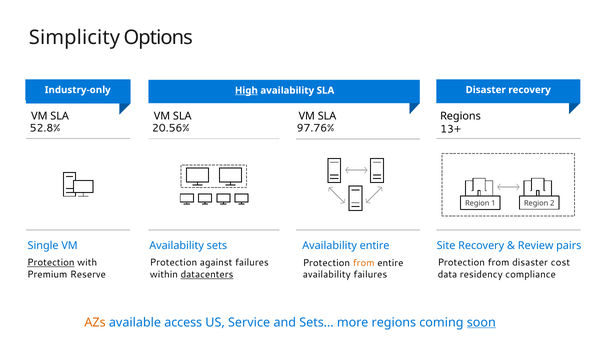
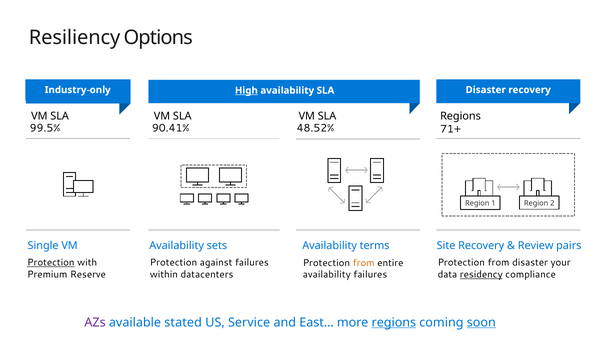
Simplicity: Simplicity -> Resiliency
52.8%: 52.8% -> 99.5%
20.56%: 20.56% -> 90.41%
97.76%: 97.76% -> 48.52%
13+: 13+ -> 71+
Availability entire: entire -> terms
cost: cost -> your
datacenters underline: present -> none
residency underline: none -> present
AZs colour: orange -> purple
access: access -> stated
Sets…: Sets… -> East…
regions at (394, 323) underline: none -> present
